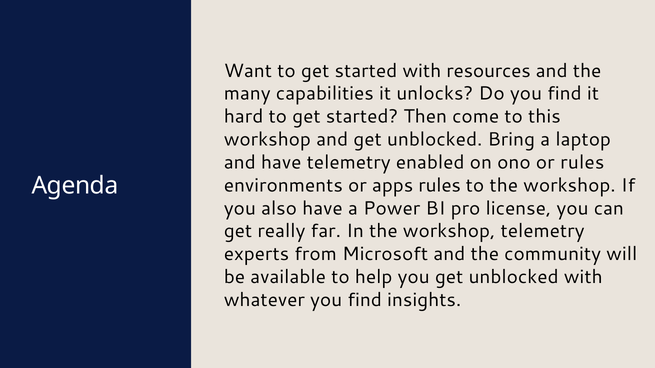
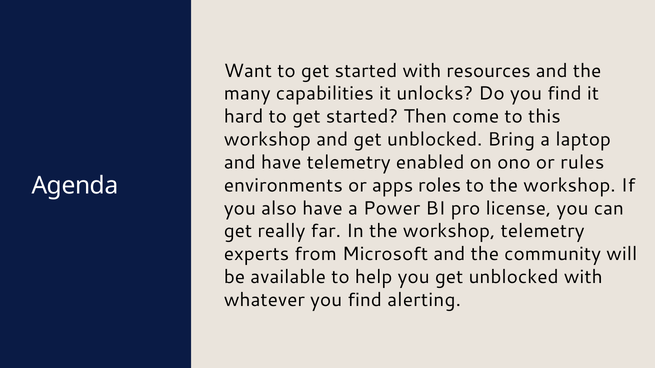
apps rules: rules -> roles
insights: insights -> alerting
